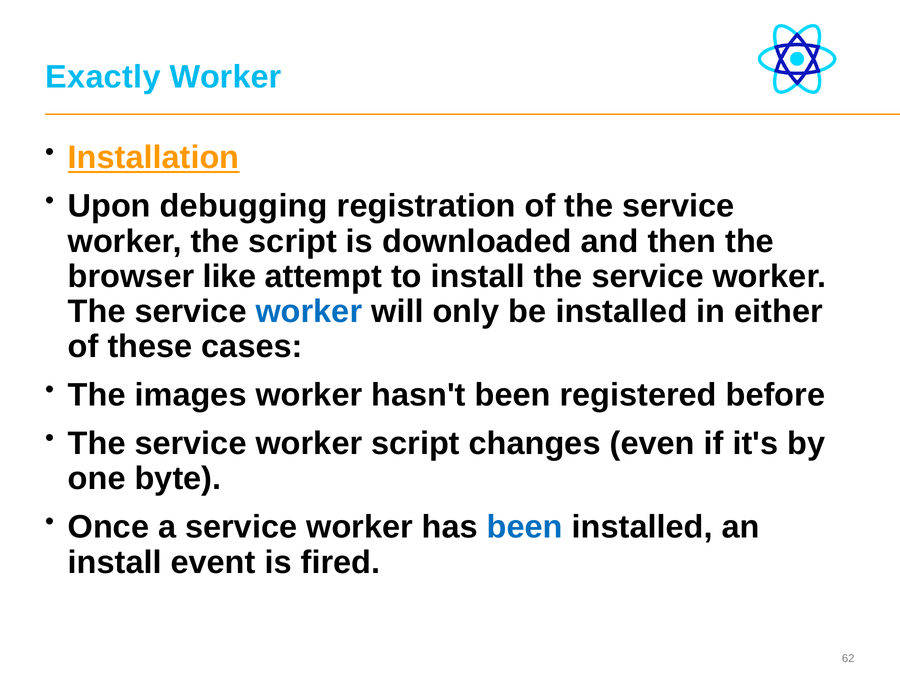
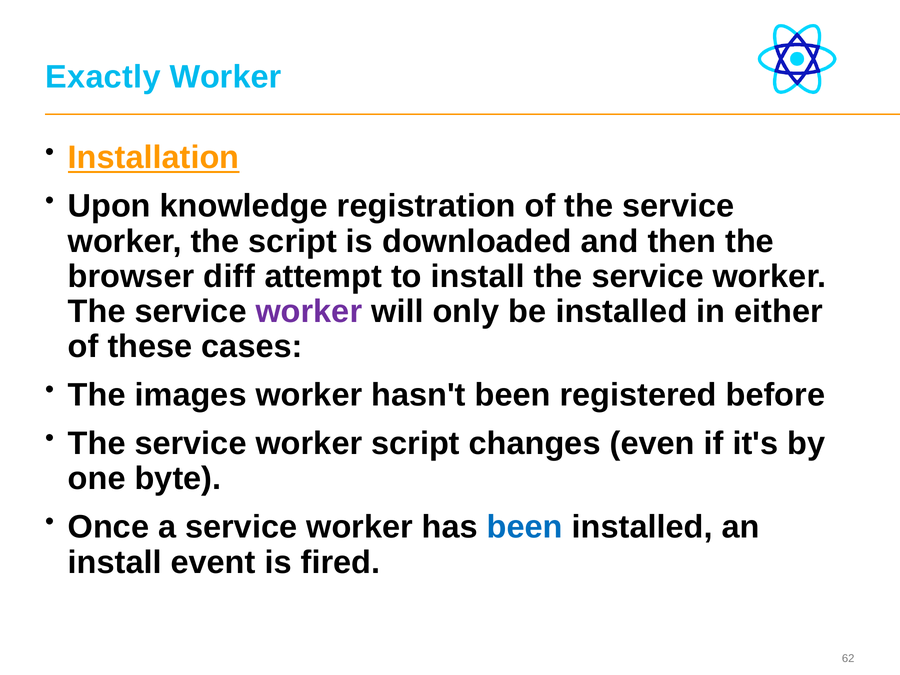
debugging: debugging -> knowledge
like: like -> diff
worker at (309, 311) colour: blue -> purple
